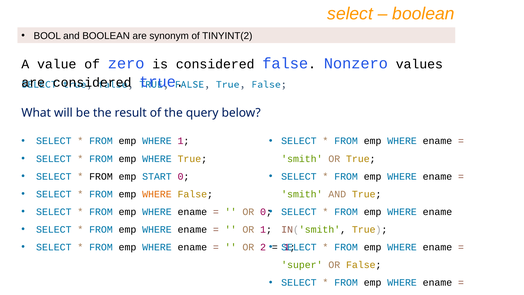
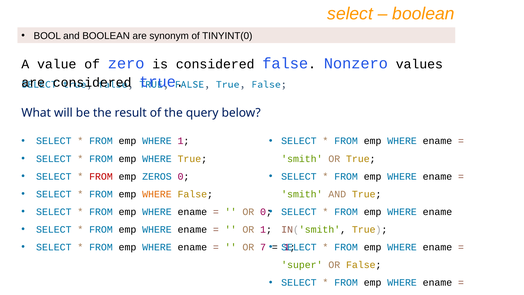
TINYINT(2: TINYINT(2 -> TINYINT(0
FROM at (101, 176) colour: black -> red
START: START -> ZEROS
2: 2 -> 7
